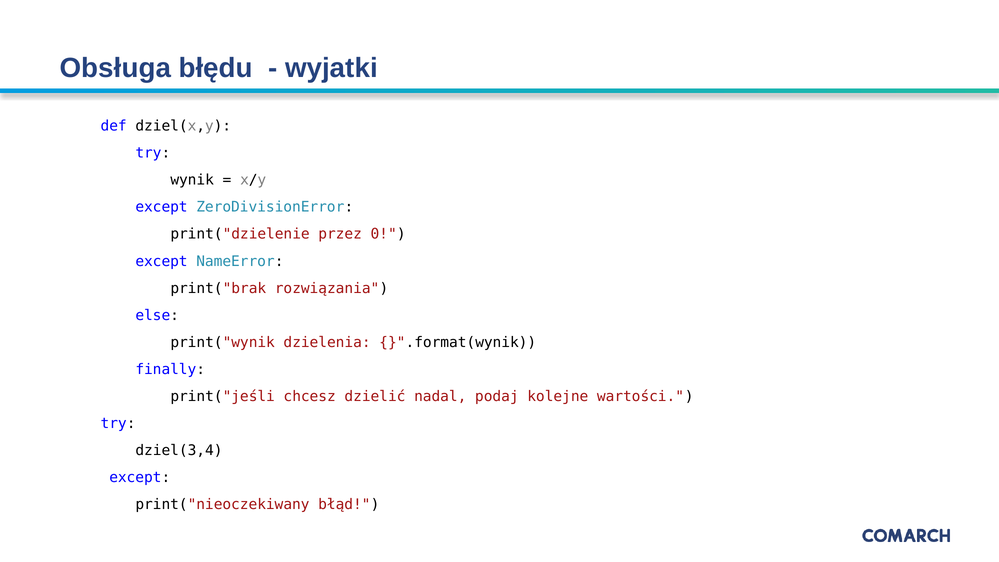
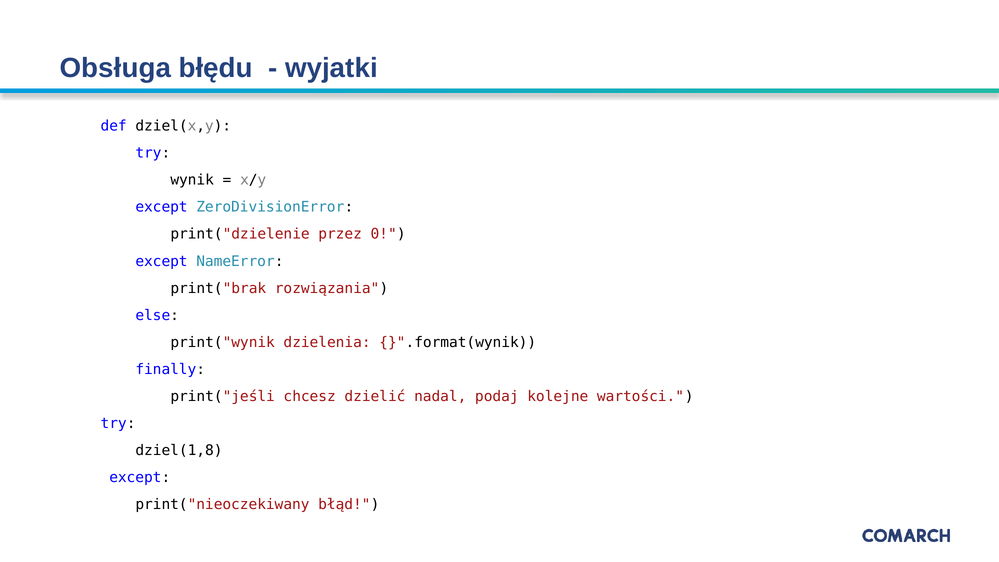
dziel(3,4: dziel(3,4 -> dziel(1,8
